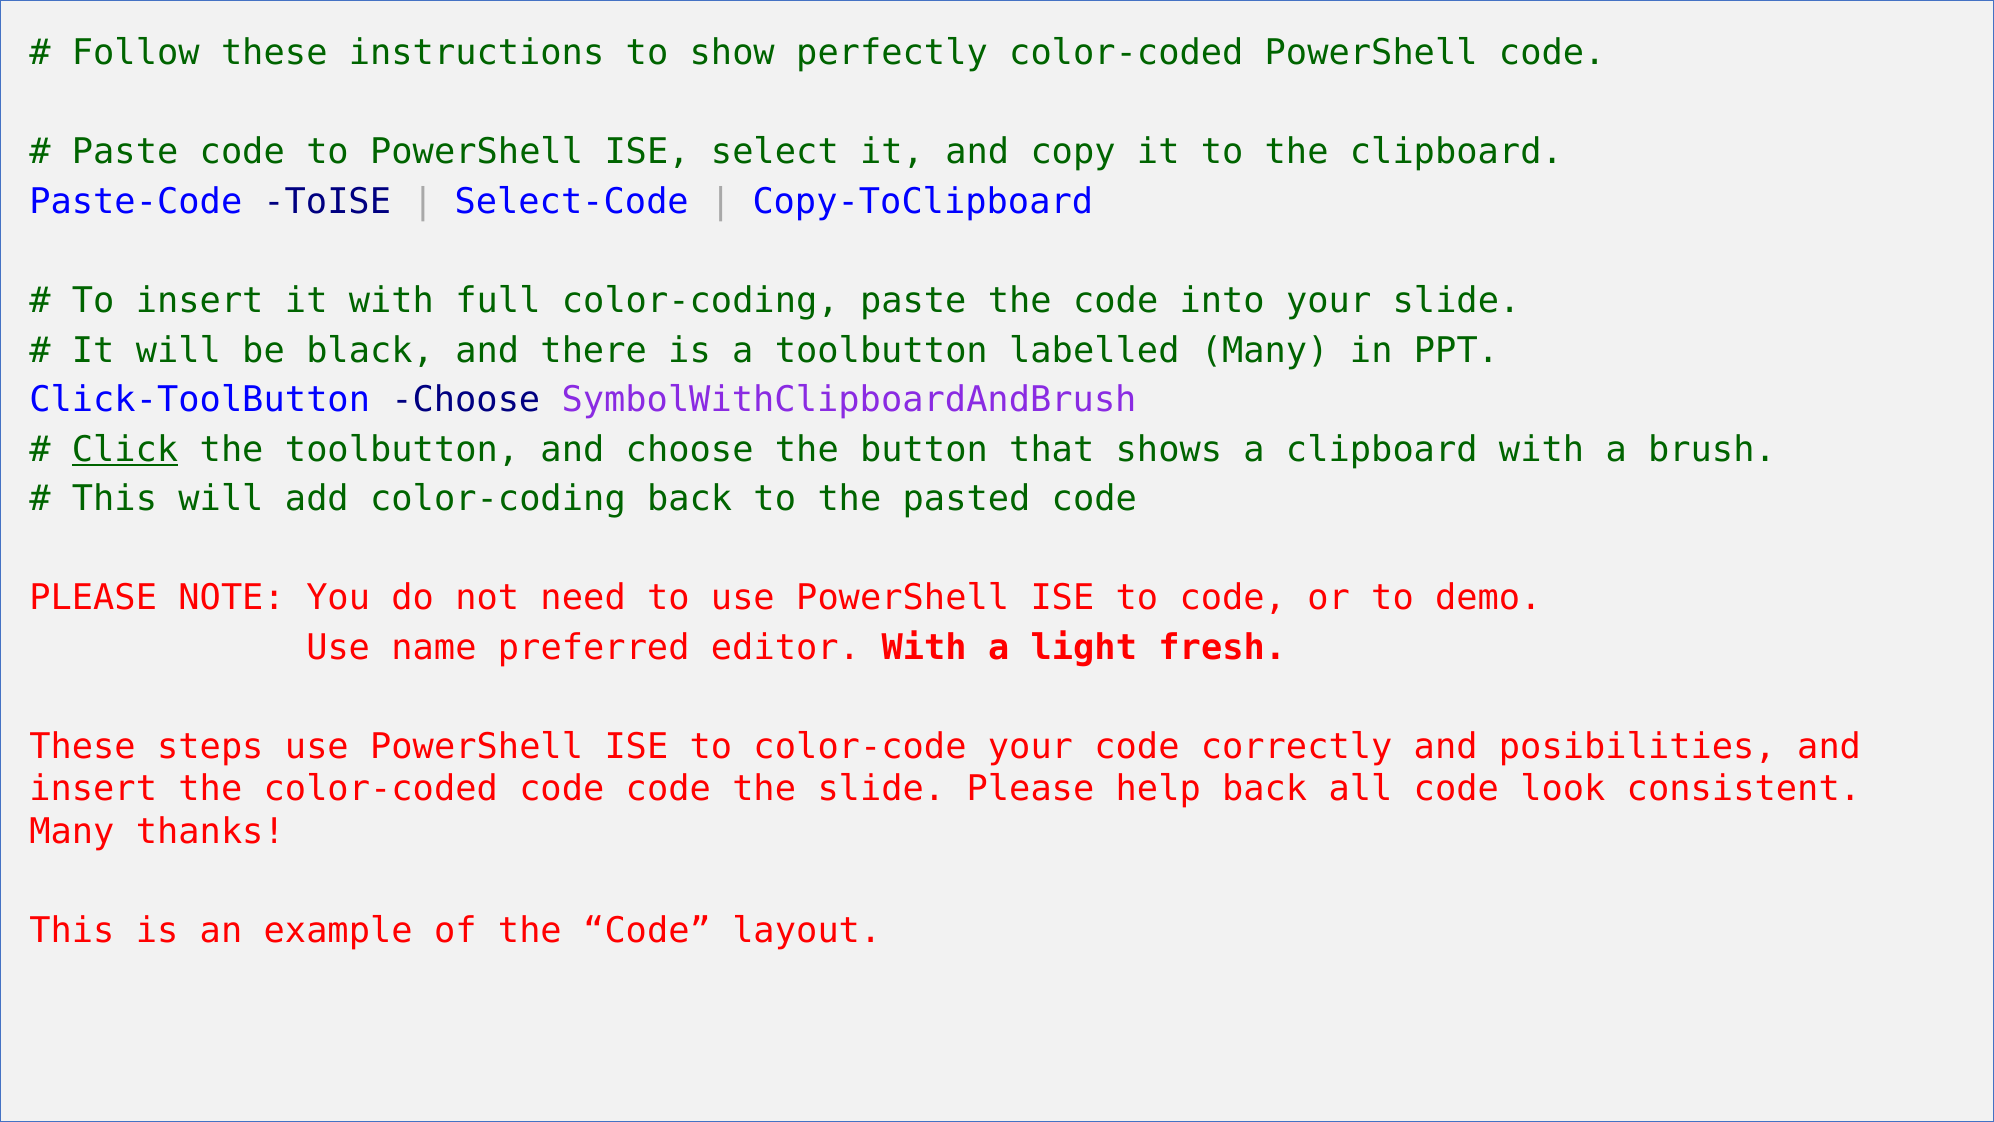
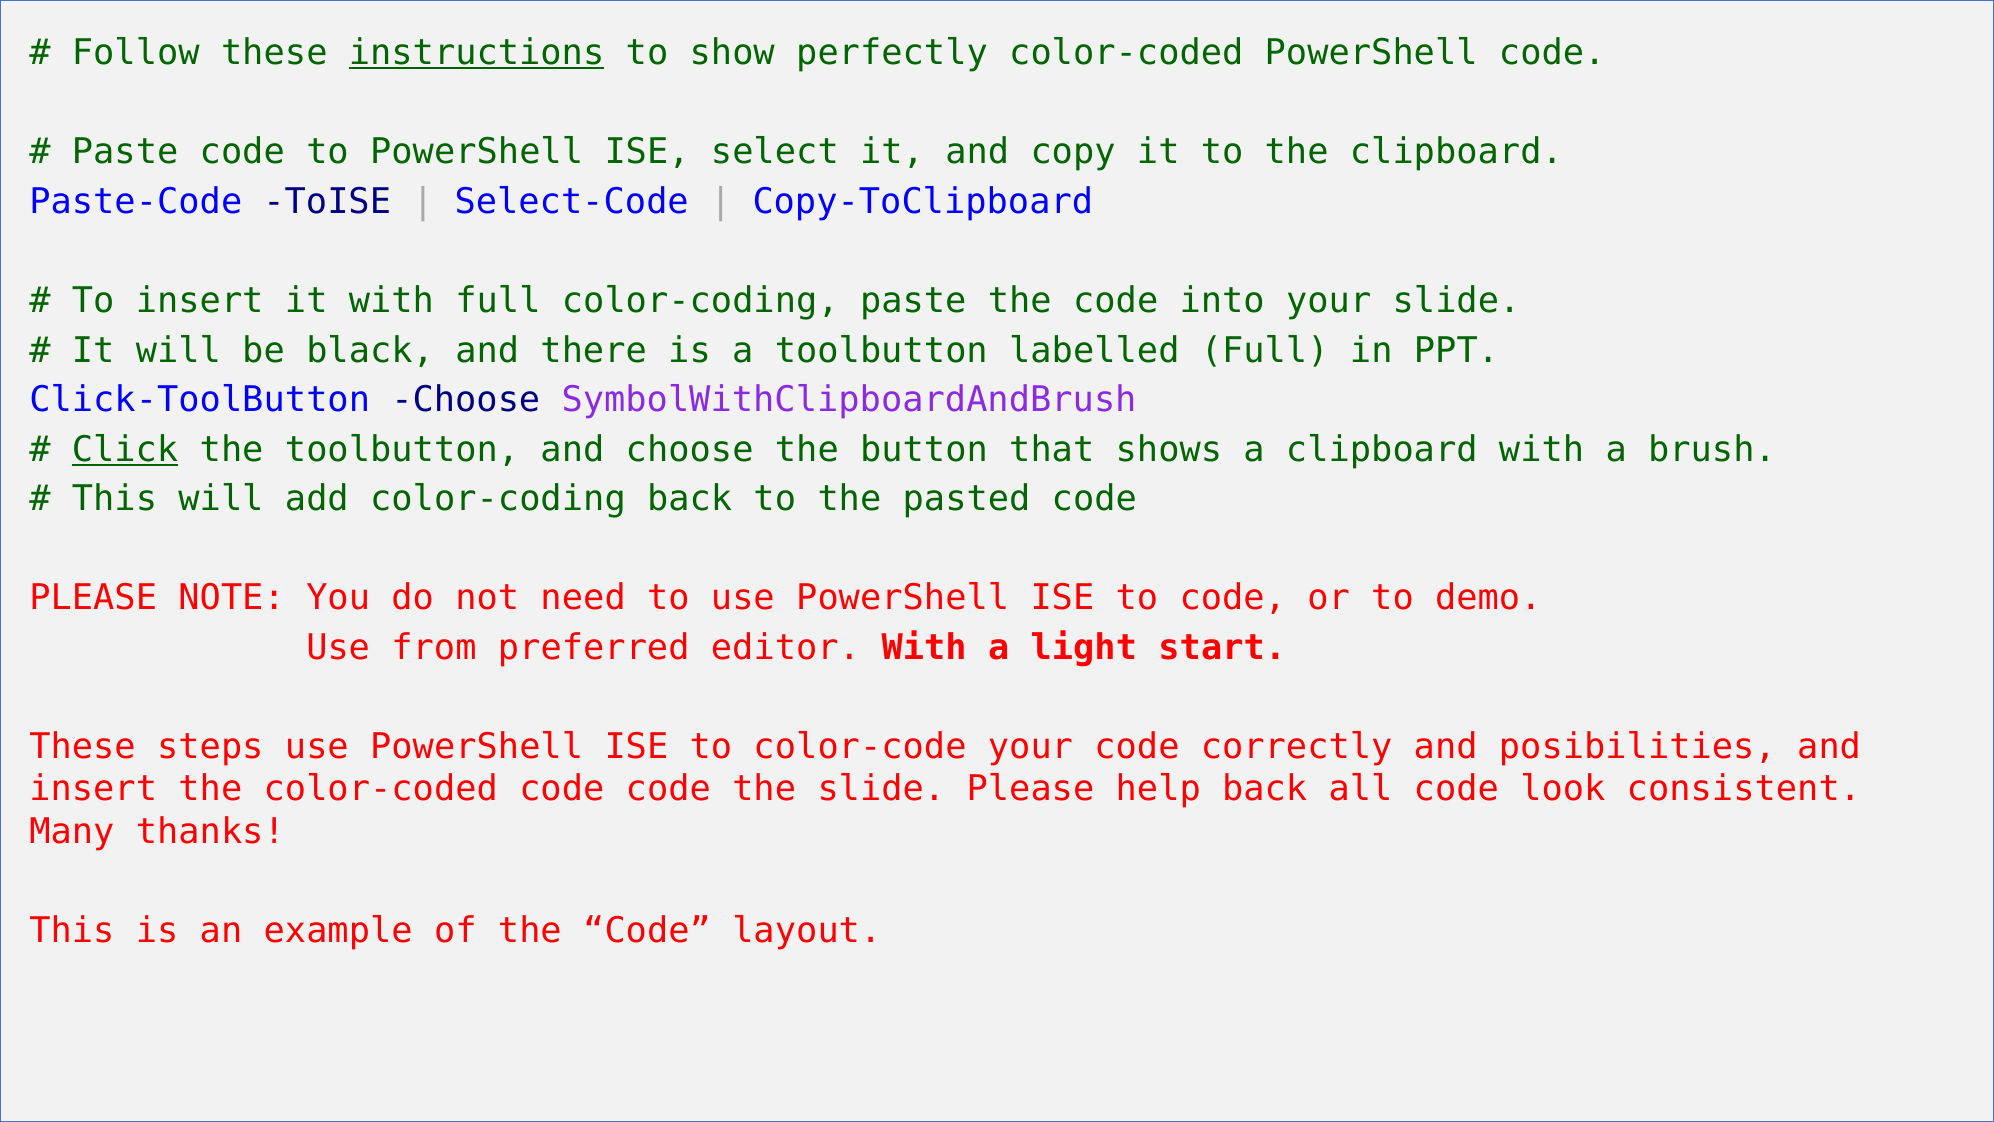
instructions underline: none -> present
labelled Many: Many -> Full
name: name -> from
fresh: fresh -> start
